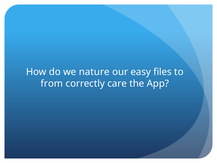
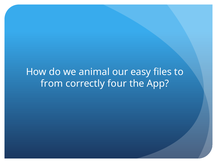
nature: nature -> animal
care: care -> four
